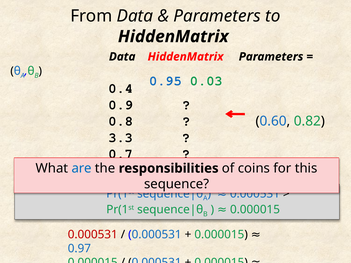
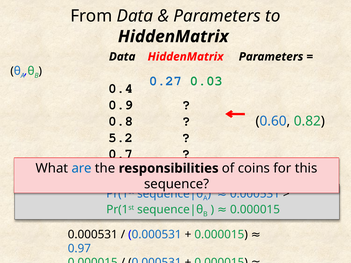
0.95: 0.95 -> 0.27
3.3: 3.3 -> 5.2
0.000531 at (93, 235) colour: red -> black
